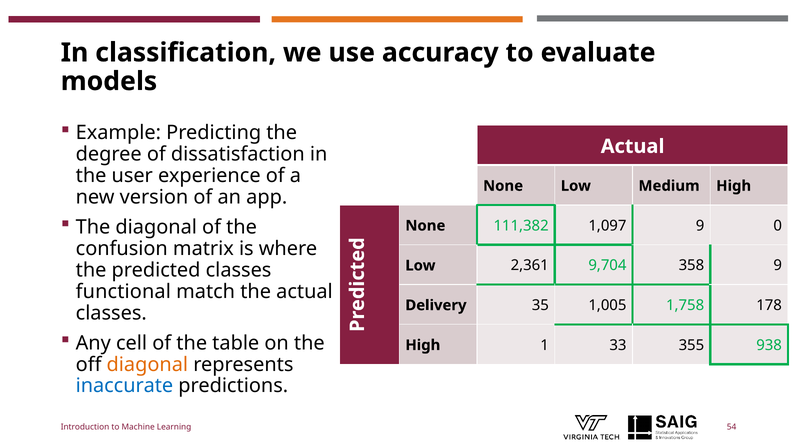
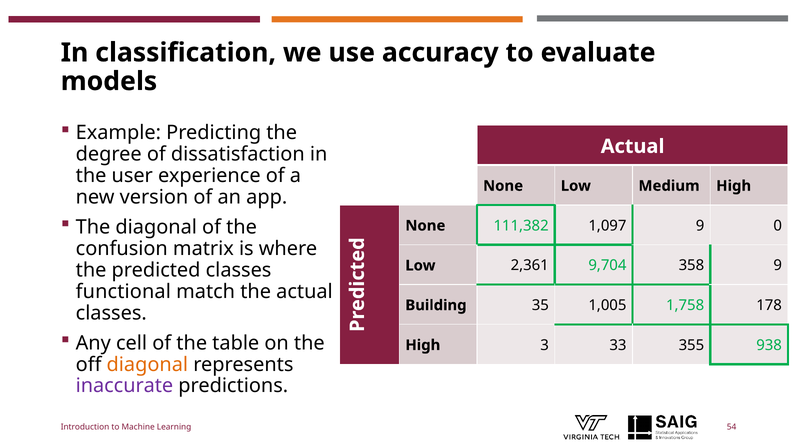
Delivery: Delivery -> Building
1: 1 -> 3
inaccurate colour: blue -> purple
